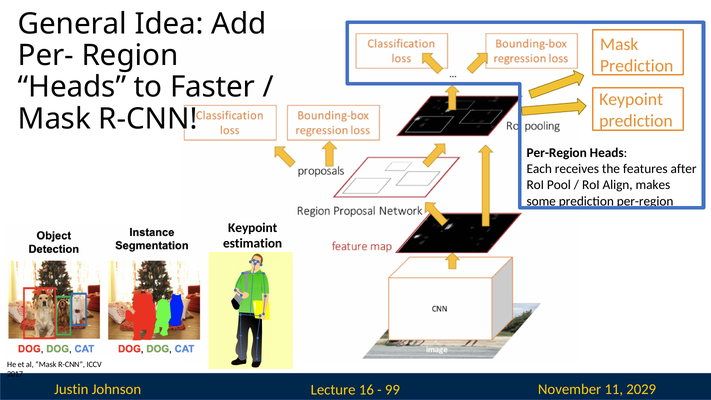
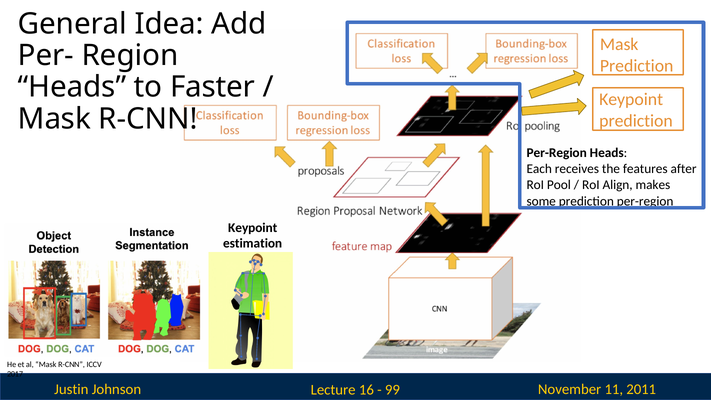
2029: 2029 -> 2011
